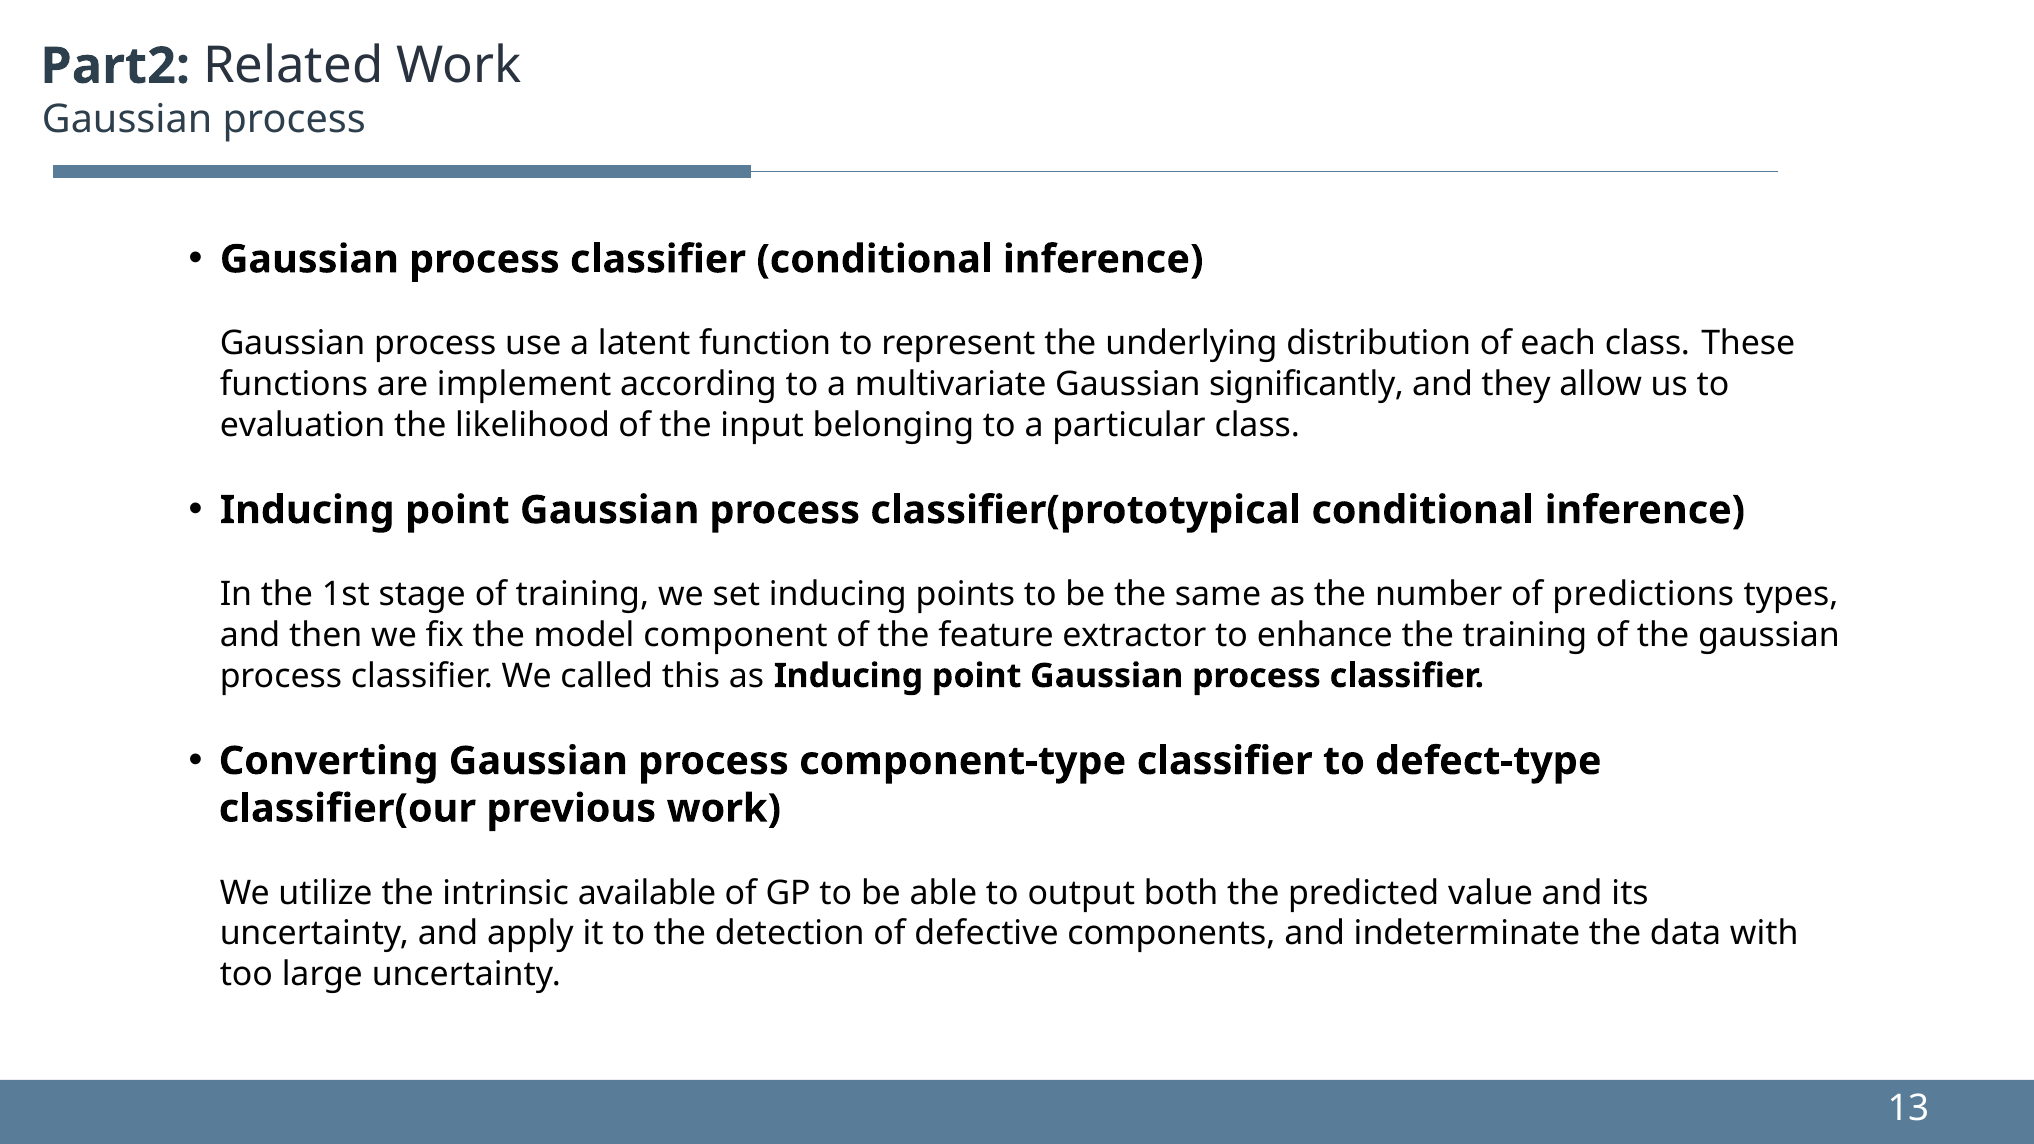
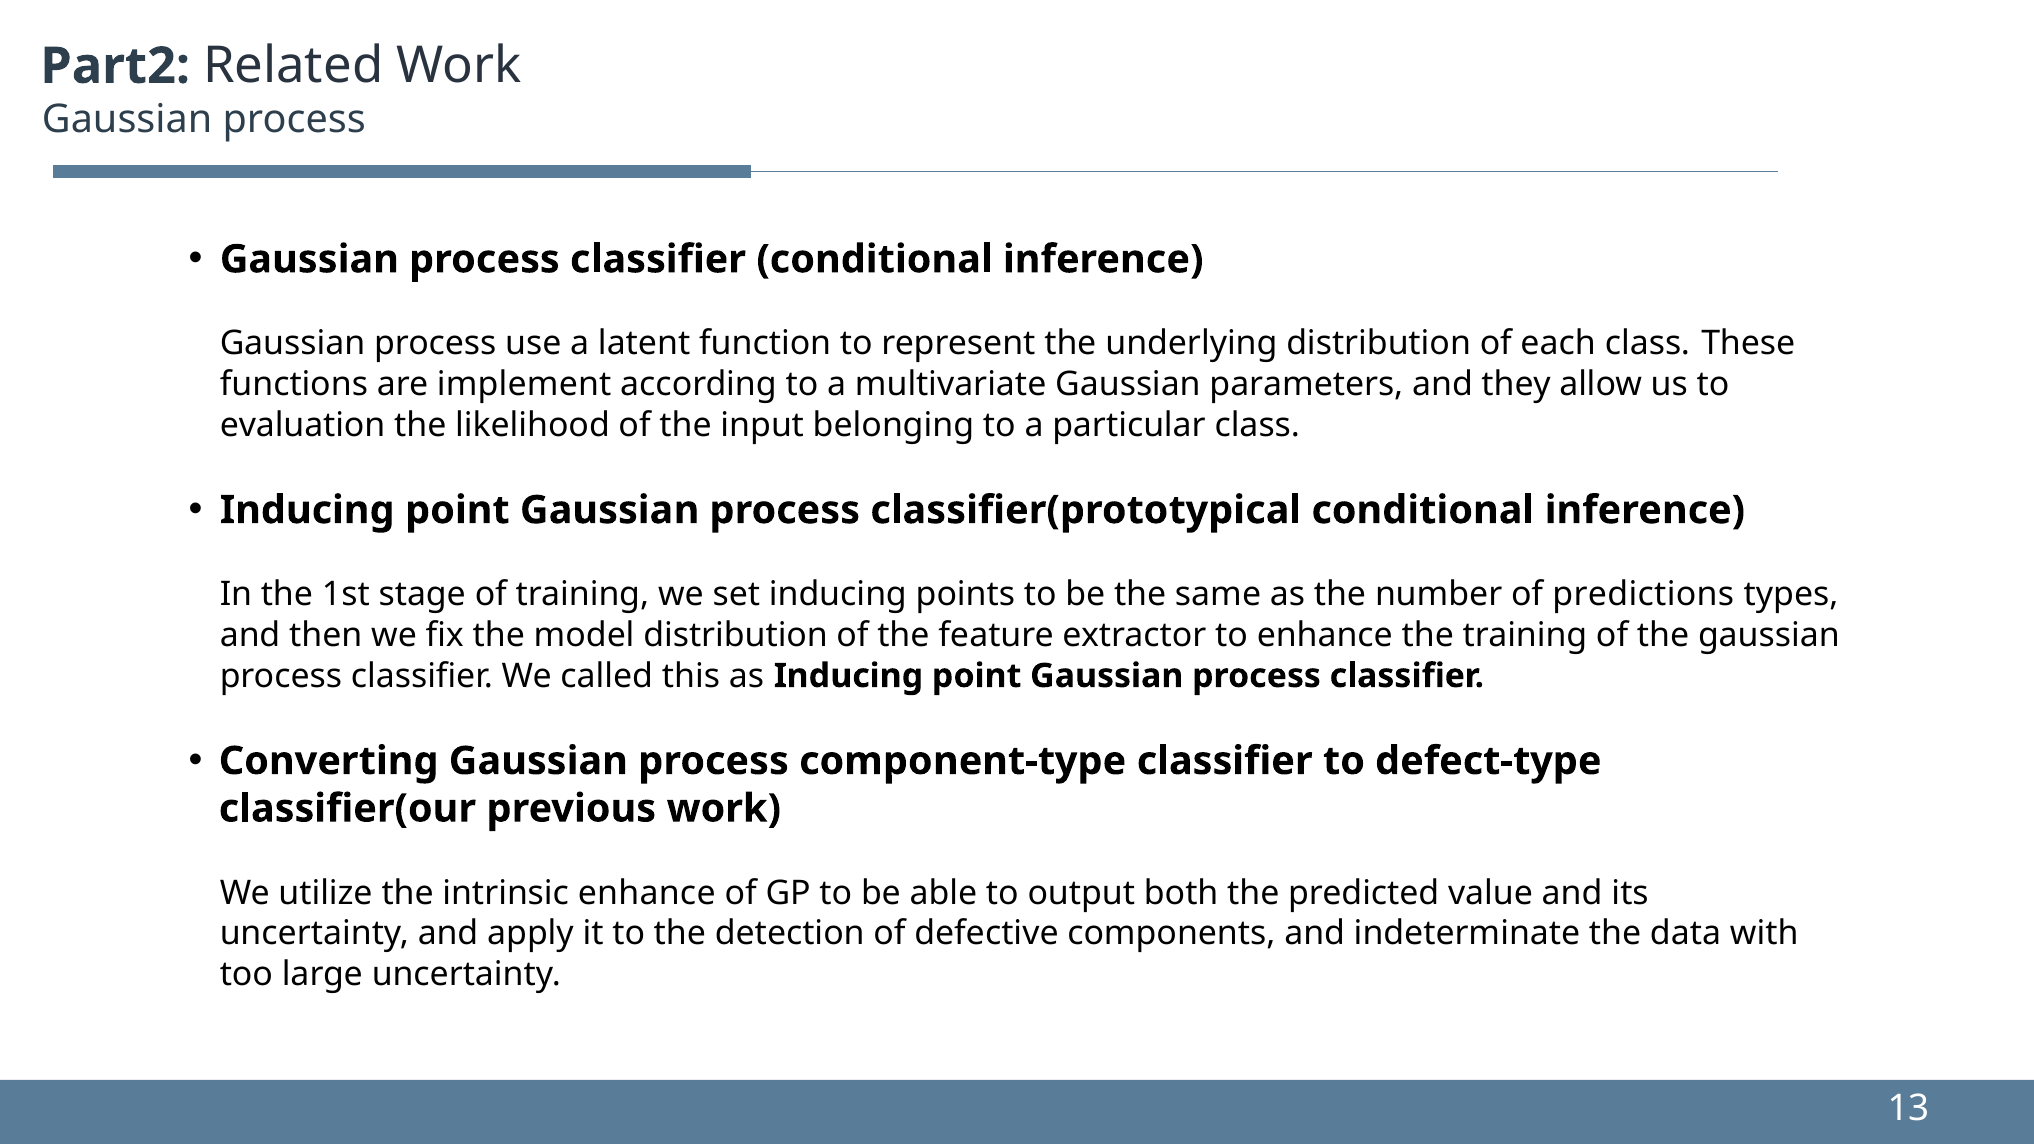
significantly: significantly -> parameters
model component: component -> distribution
intrinsic available: available -> enhance
